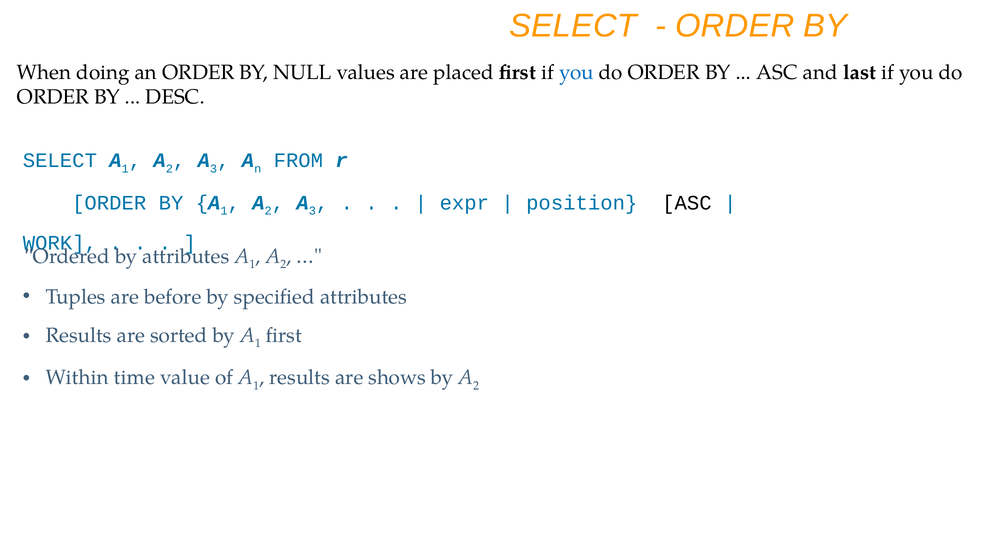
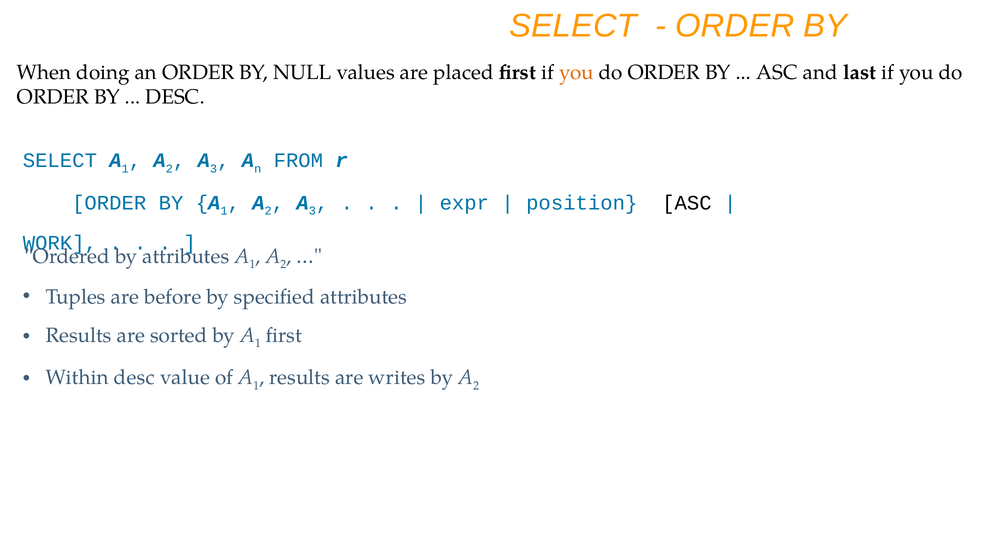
you at (576, 73) colour: blue -> orange
Within time: time -> desc
shows: shows -> writes
